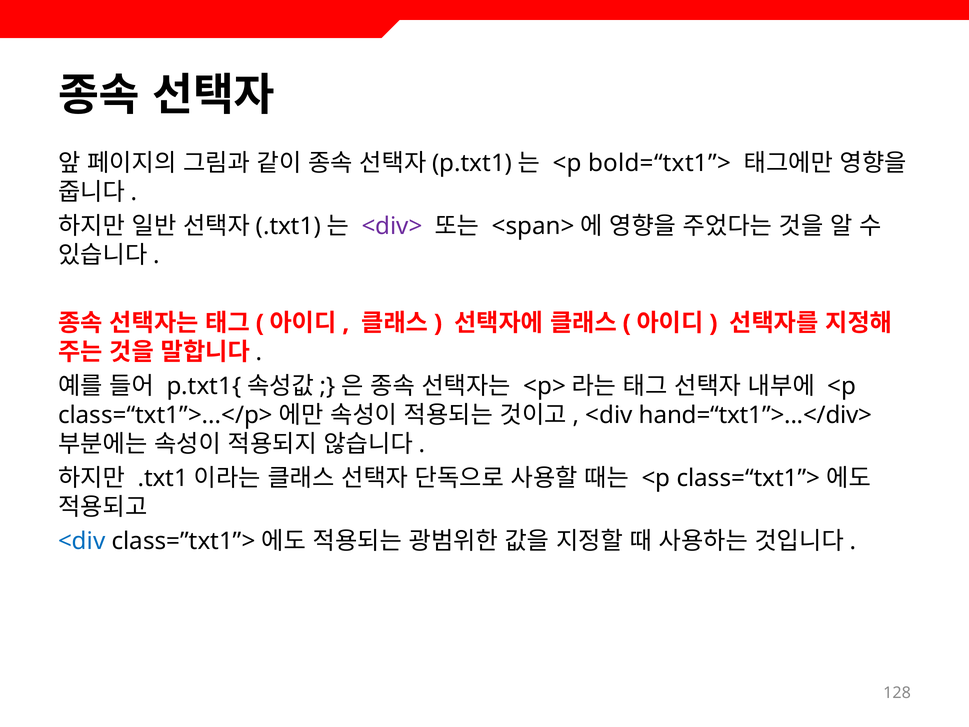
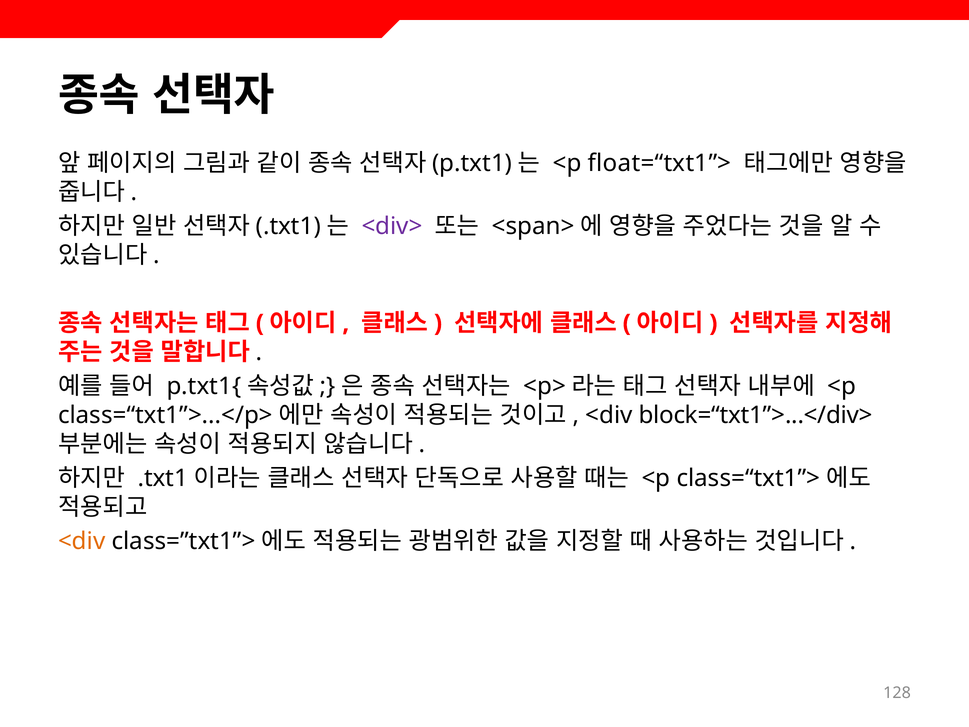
bold=“txt1”>: bold=“txt1”> -> float=“txt1”>
hand=“txt1”>...</div>: hand=“txt1”>...</div> -> block=“txt1”>...</div>
<div at (82, 541) colour: blue -> orange
